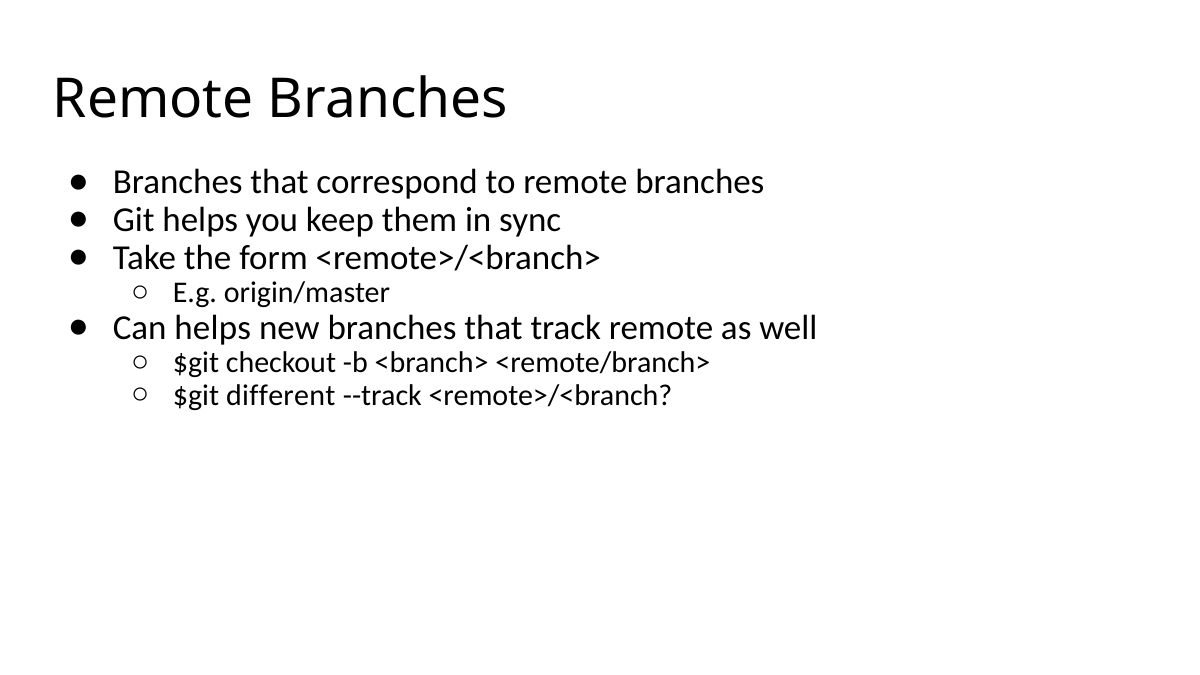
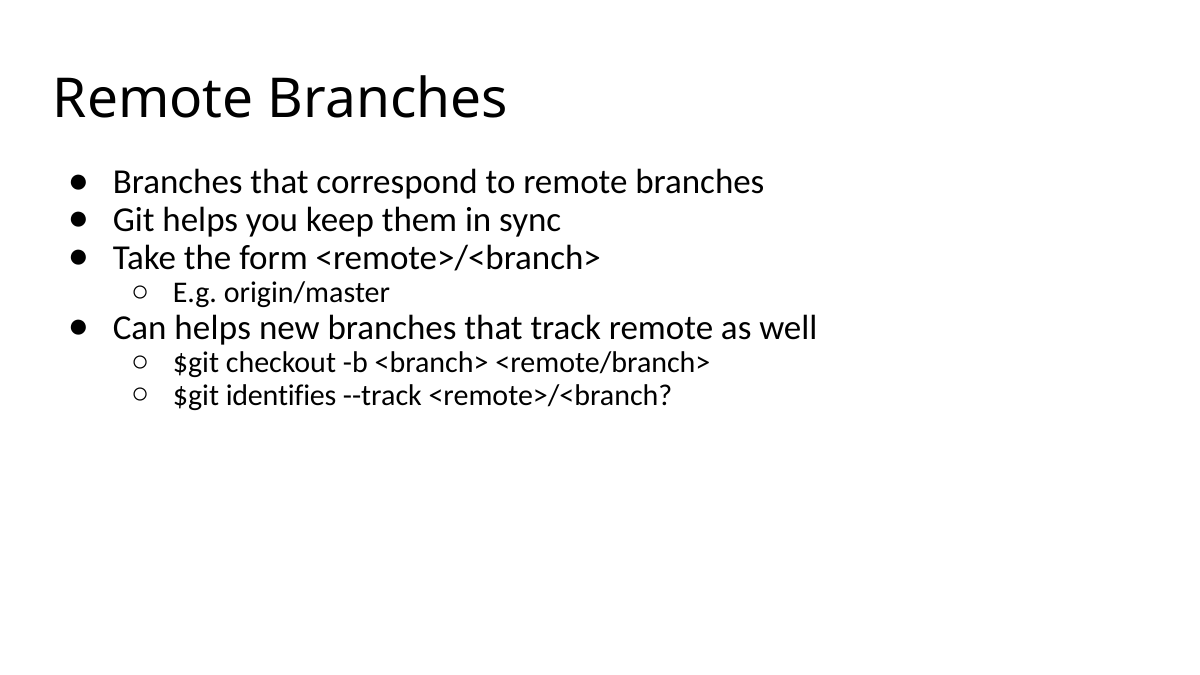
different: different -> identifies
